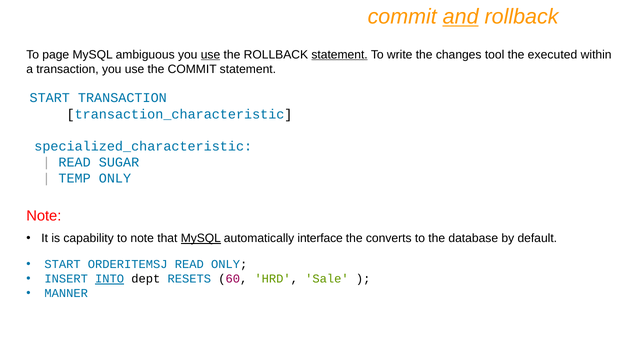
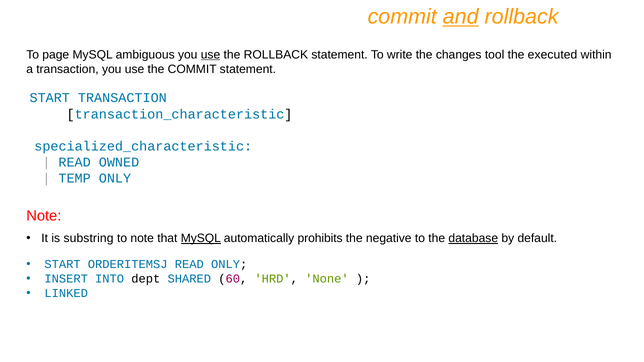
statement at (340, 55) underline: present -> none
SUGAR: SUGAR -> OWNED
capability: capability -> substring
interface: interface -> prohibits
converts: converts -> negative
database underline: none -> present
INTO underline: present -> none
RESETS: RESETS -> SHARED
Sale: Sale -> None
MANNER: MANNER -> LINKED
